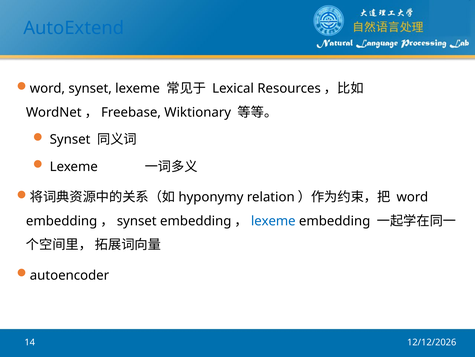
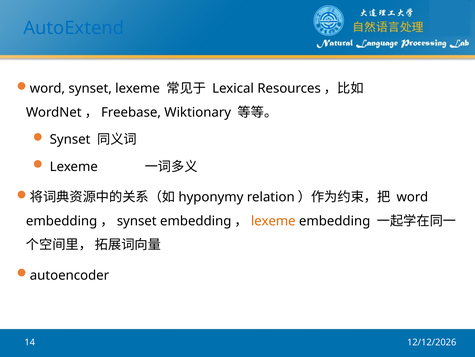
lexeme at (273, 221) colour: blue -> orange
